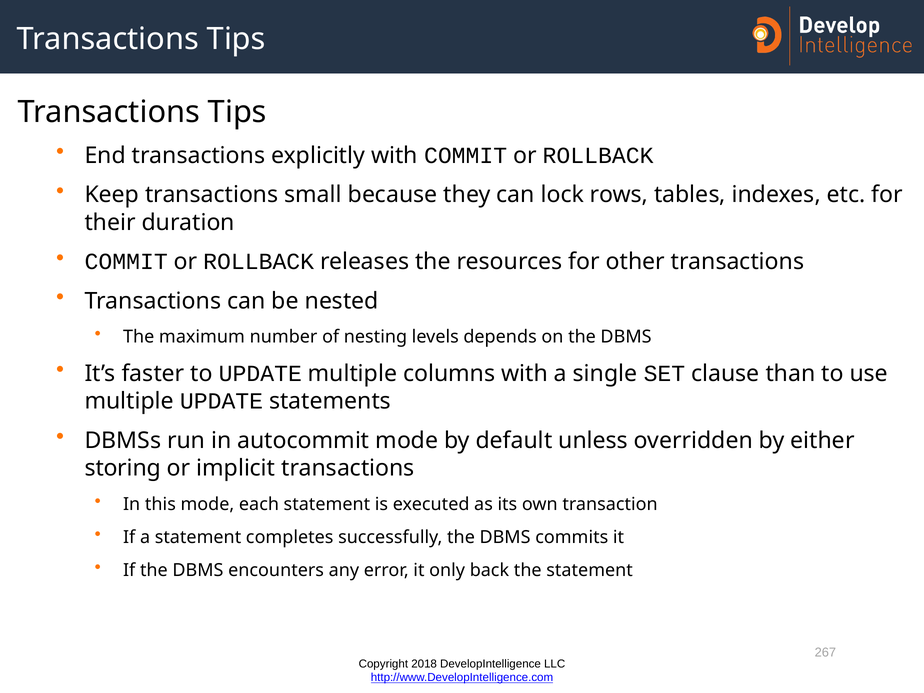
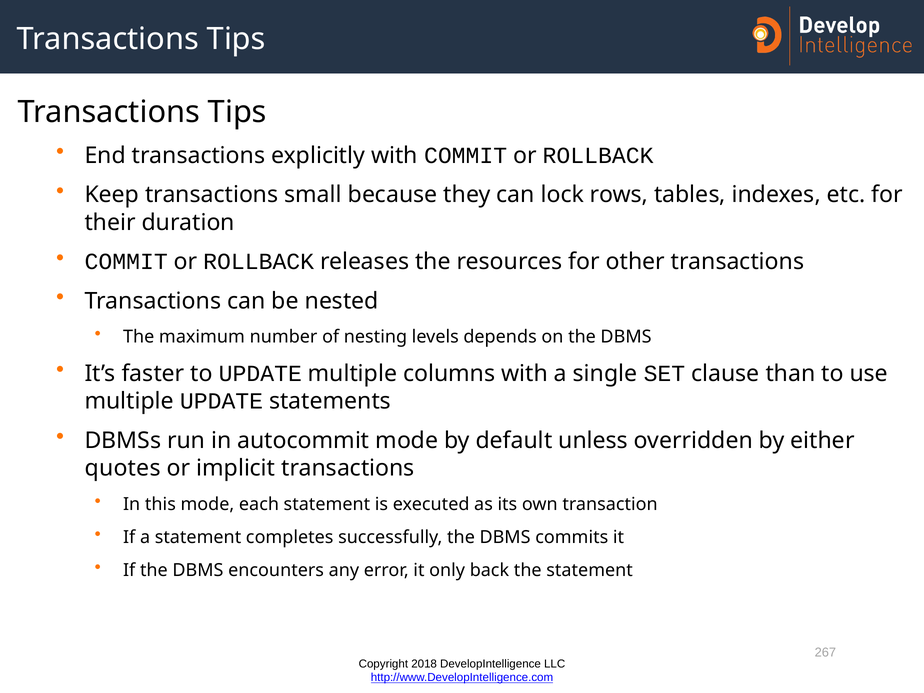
storing: storing -> quotes
